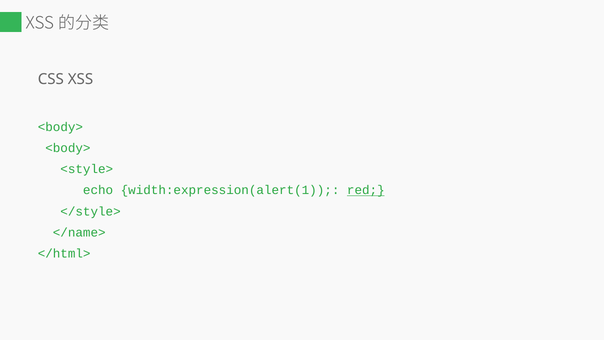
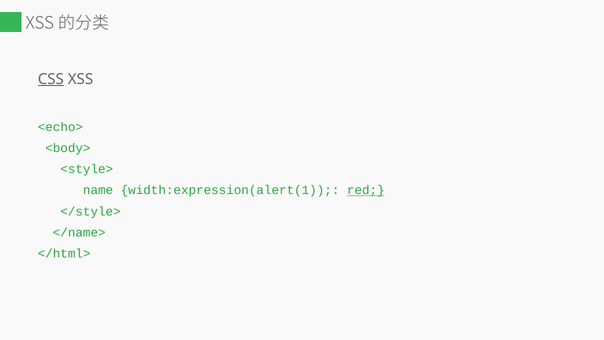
CSS underline: none -> present
<body> at (60, 127): <body> -> <echo>
echo: echo -> name
